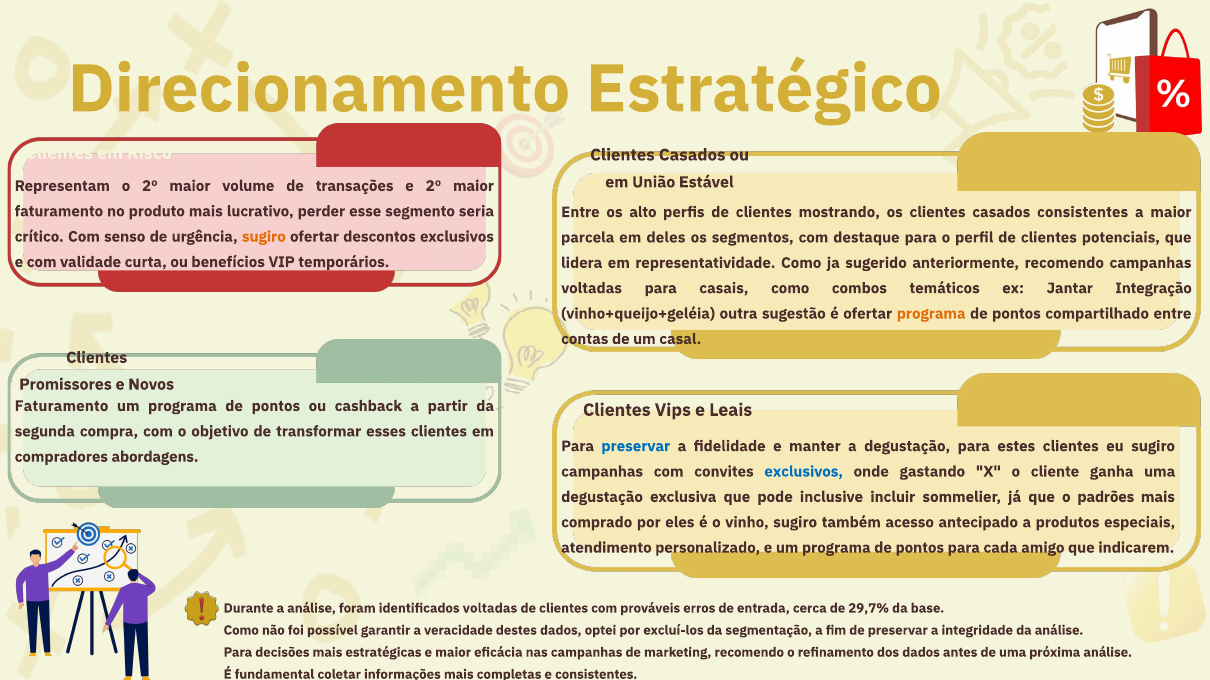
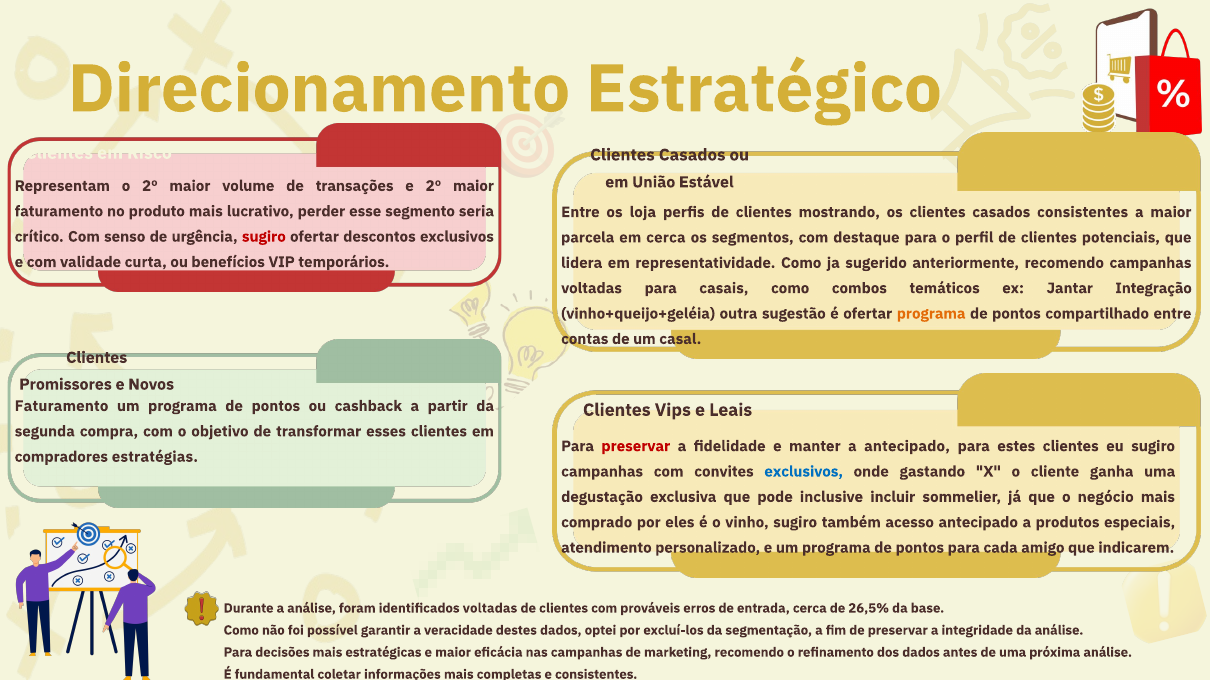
alto: alto -> loja
sugiro at (264, 237) colour: orange -> red
em deles: deles -> cerca
preservar at (636, 447) colour: blue -> red
a degustação: degustação -> antecipado
abordagens: abordagens -> estratégias
padrões: padrões -> negócio
29,7%: 29,7% -> 26,5%
